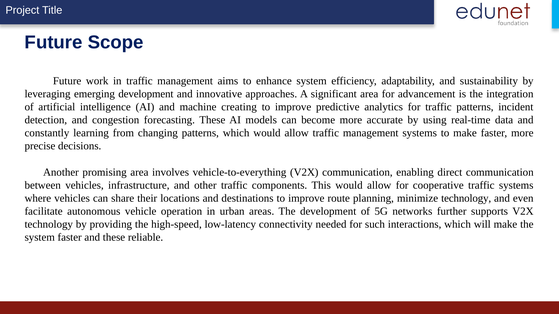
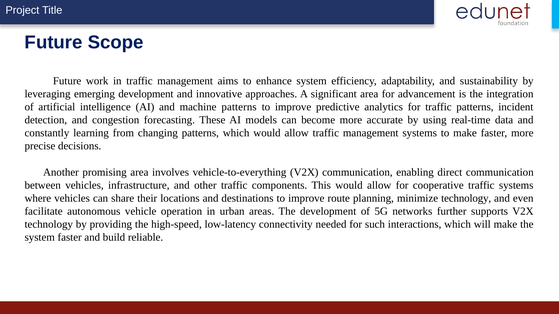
machine creating: creating -> patterns
and these: these -> build
